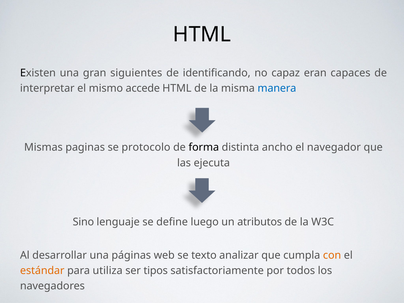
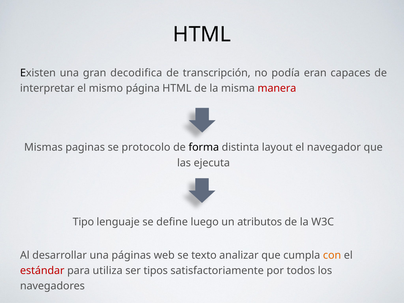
siguientes: siguientes -> decodifica
identificando: identificando -> transcripción
capaz: capaz -> podía
accede: accede -> página
manera colour: blue -> red
ancho: ancho -> layout
Sino: Sino -> Tipo
estándar colour: orange -> red
